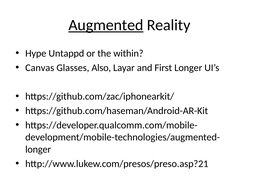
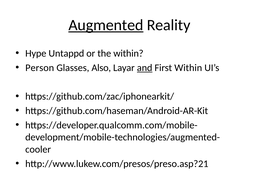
Canvas: Canvas -> Person
and underline: none -> present
First Longer: Longer -> Within
longer at (38, 150): longer -> cooler
